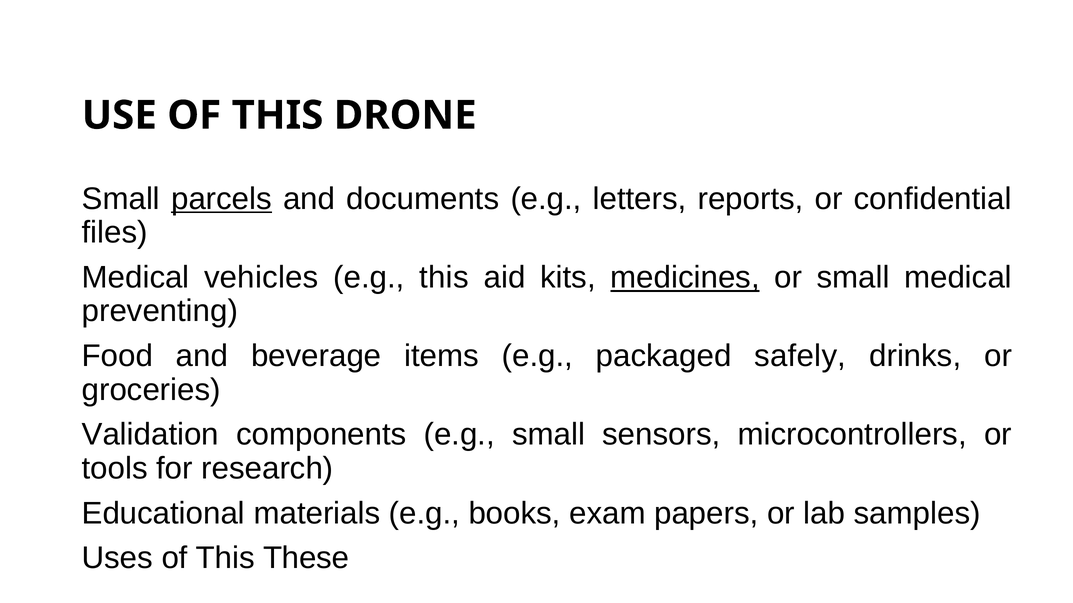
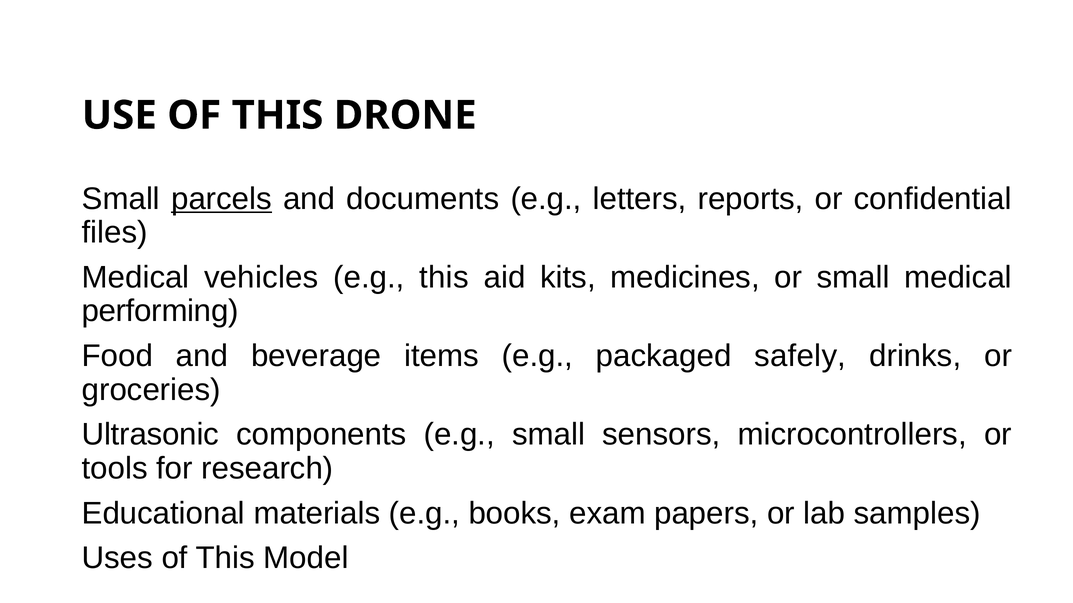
medicines underline: present -> none
preventing: preventing -> performing
Validation: Validation -> Ultrasonic
These: These -> Model
